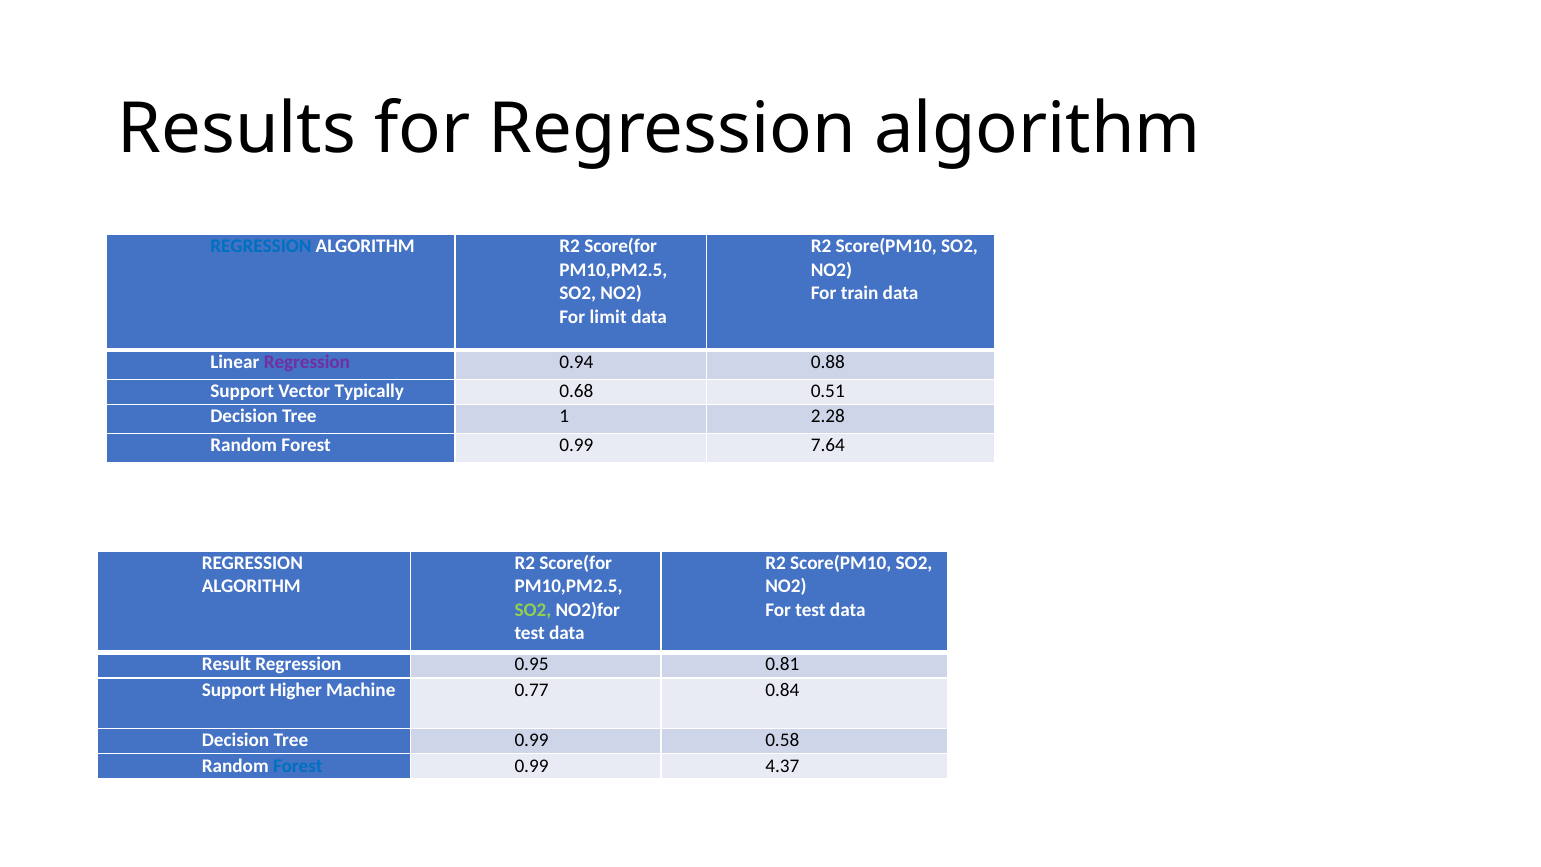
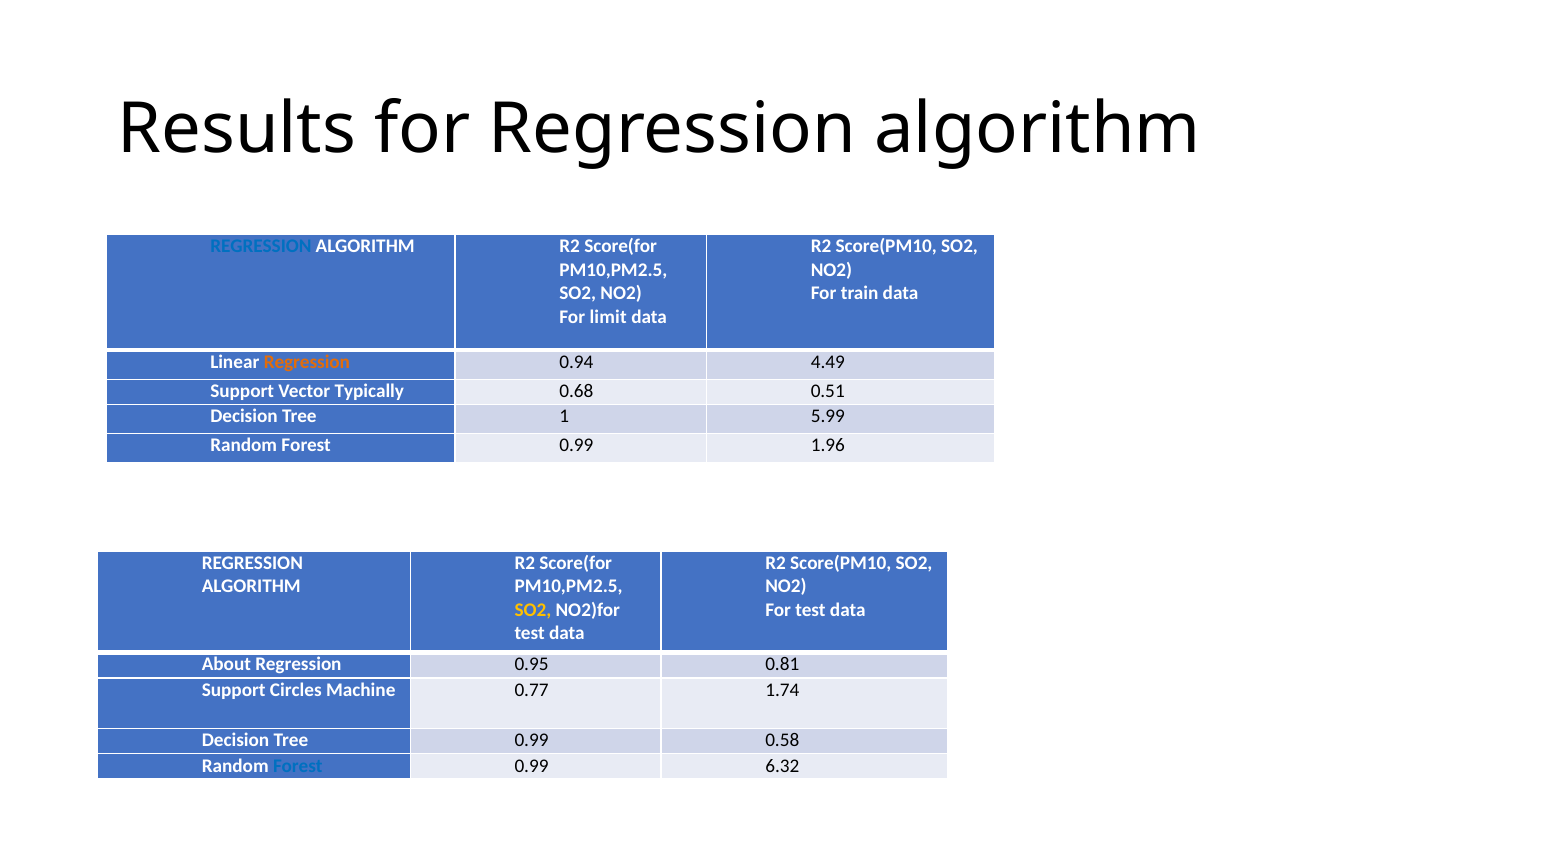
Regression at (307, 362) colour: purple -> orange
0.88: 0.88 -> 4.49
2.28: 2.28 -> 5.99
7.64: 7.64 -> 1.96
SO2 at (533, 610) colour: light green -> yellow
Result: Result -> About
Higher: Higher -> Circles
0.84: 0.84 -> 1.74
4.37: 4.37 -> 6.32
